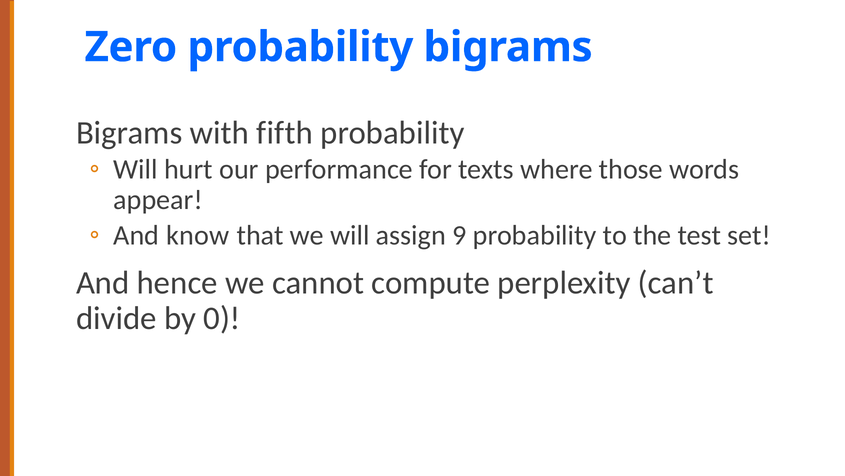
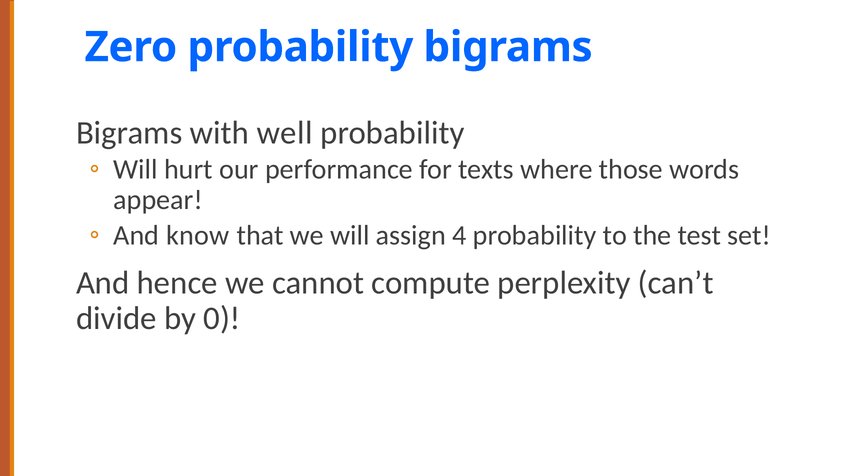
fifth: fifth -> well
9: 9 -> 4
